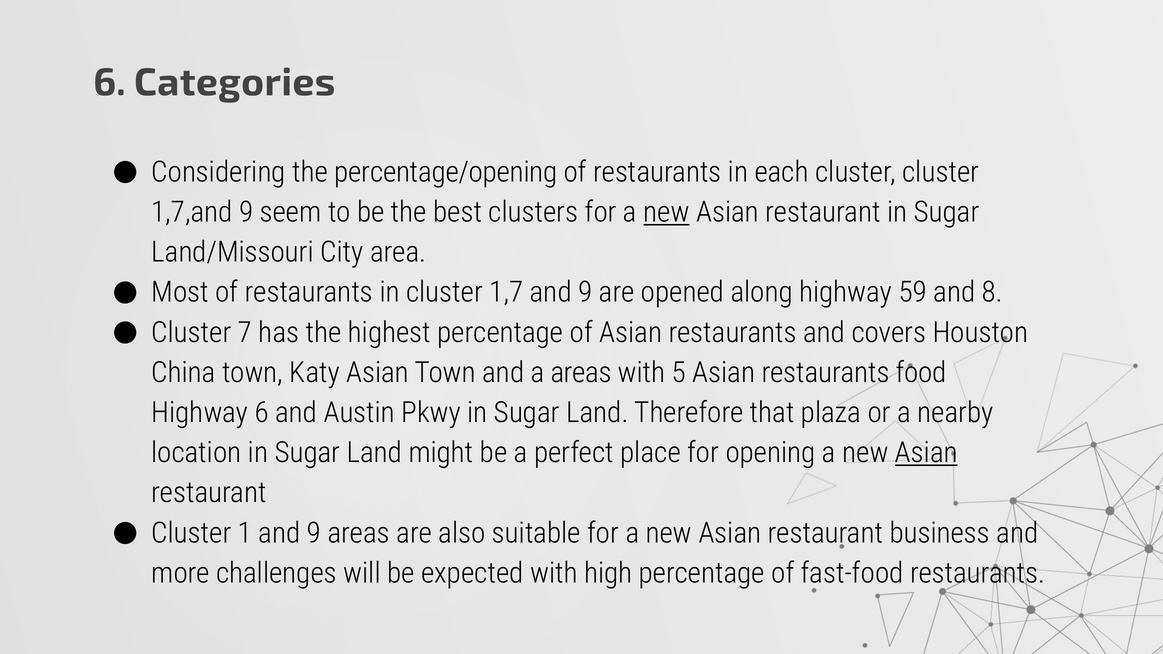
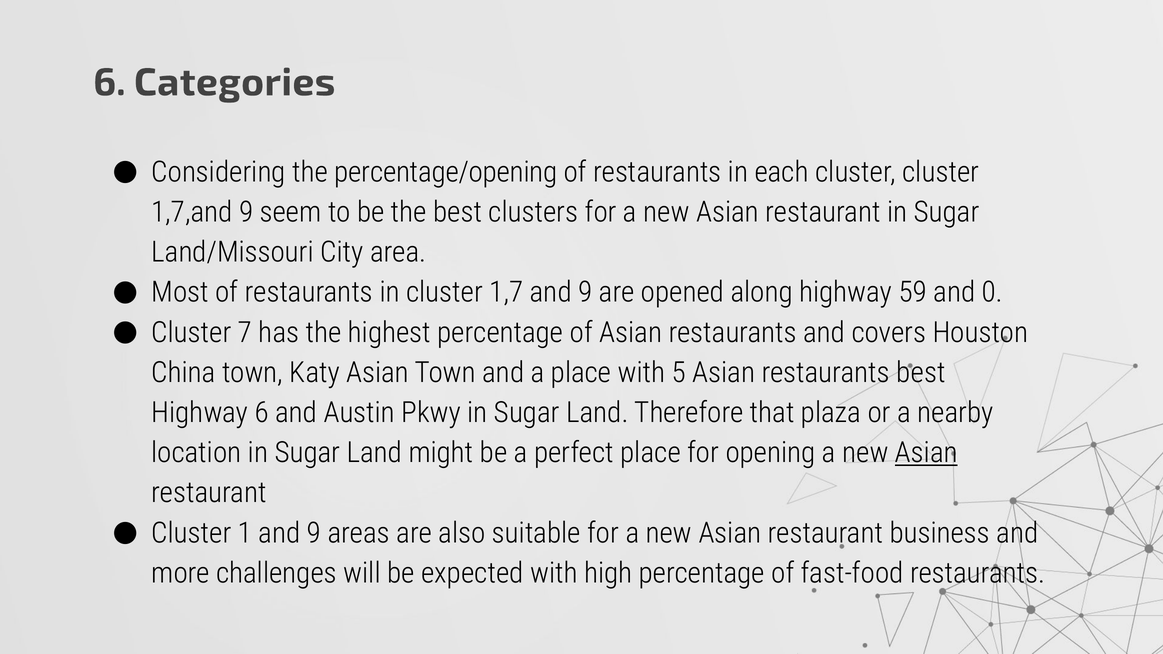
new at (666, 212) underline: present -> none
8: 8 -> 0
a areas: areas -> place
restaurants food: food -> best
